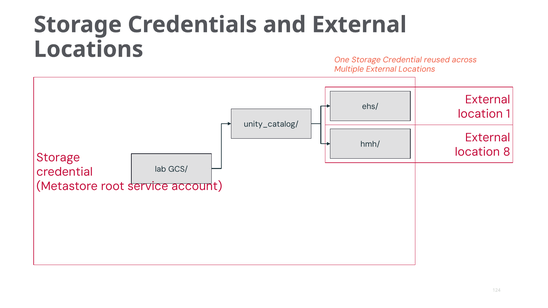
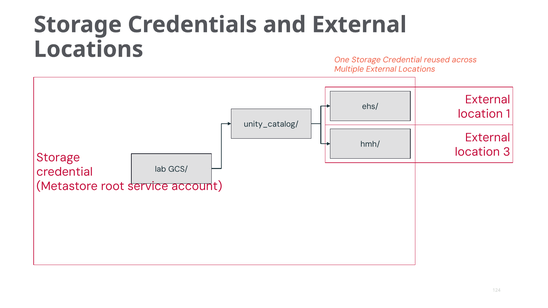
8: 8 -> 3
